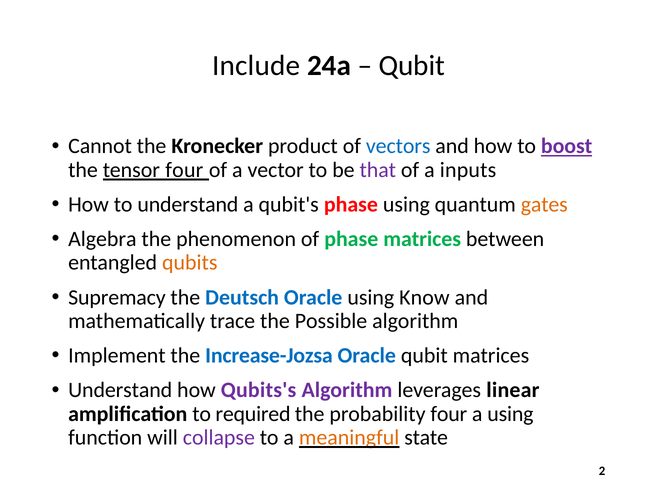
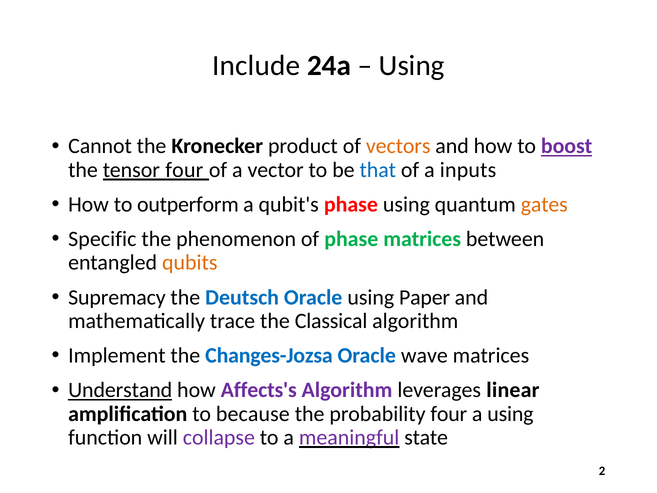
Qubit at (412, 66): Qubit -> Using
vectors colour: blue -> orange
that colour: purple -> blue
to understand: understand -> outperform
Algebra: Algebra -> Specific
Know: Know -> Paper
Possible: Possible -> Classical
Increase-Jozsa: Increase-Jozsa -> Changes-Jozsa
Oracle qubit: qubit -> wave
Understand at (120, 390) underline: none -> present
Qubits's: Qubits's -> Affects's
required: required -> because
meaningful colour: orange -> purple
